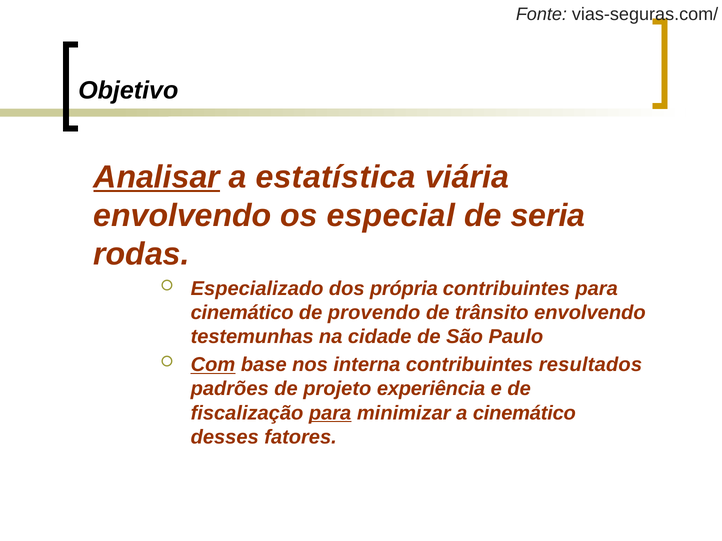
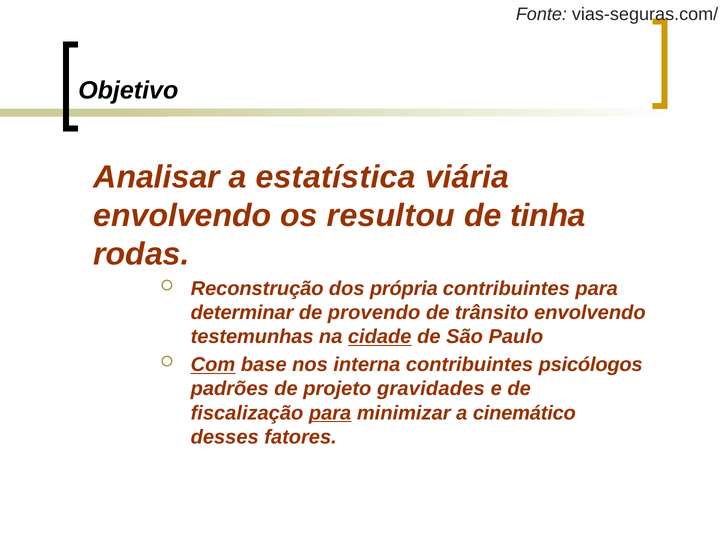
Analisar underline: present -> none
especial: especial -> resultou
seria: seria -> tinha
Especializado: Especializado -> Reconstrução
cinemático at (242, 313): cinemático -> determinar
cidade underline: none -> present
resultados: resultados -> psicólogos
experiência: experiência -> gravidades
